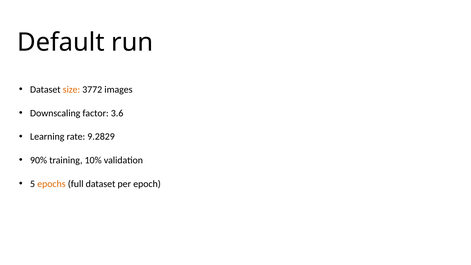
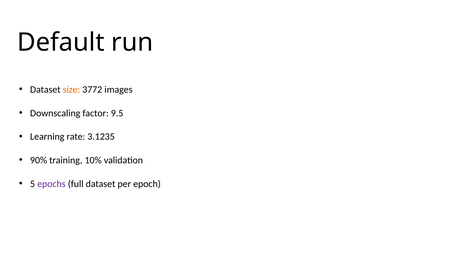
3.6: 3.6 -> 9.5
9.2829: 9.2829 -> 3.1235
epochs colour: orange -> purple
